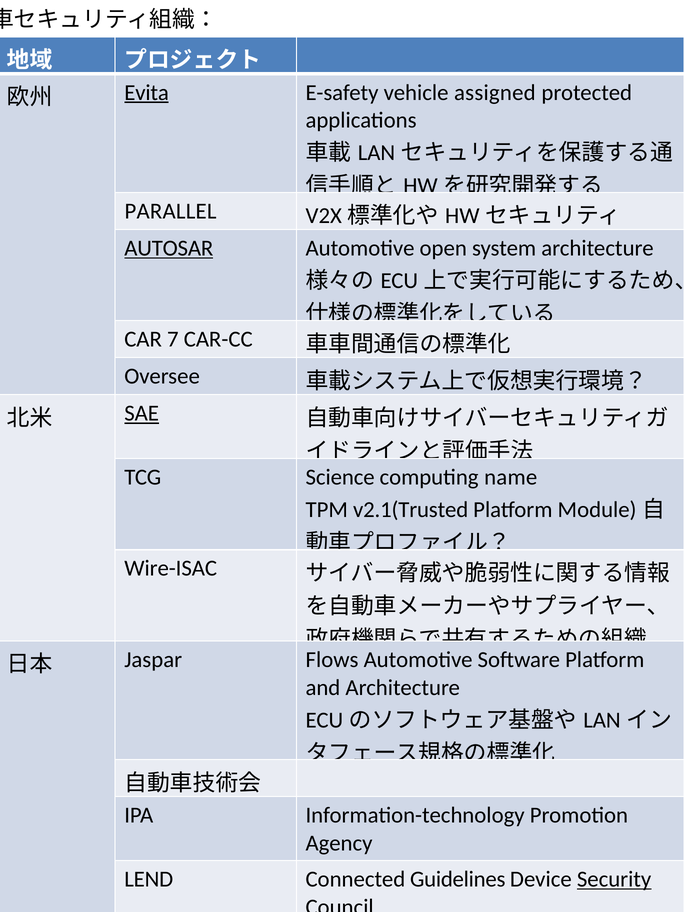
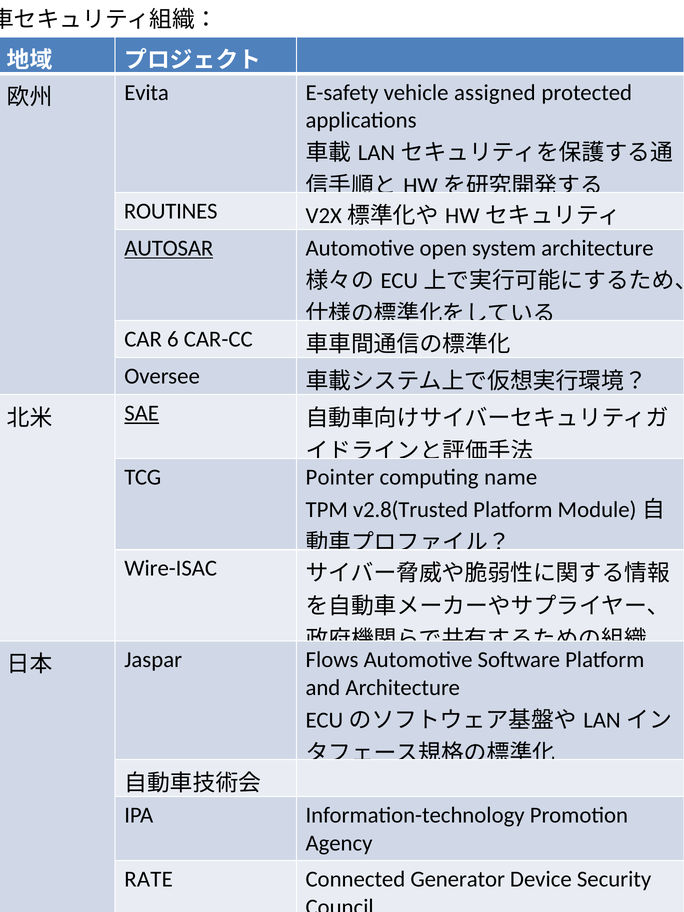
Evita underline: present -> none
PARALLEL: PARALLEL -> ROUTINES
7: 7 -> 6
Science: Science -> Pointer
v2.1(Trusted: v2.1(Trusted -> v2.8(Trusted
LEND: LEND -> RATE
Guidelines: Guidelines -> Generator
Security underline: present -> none
